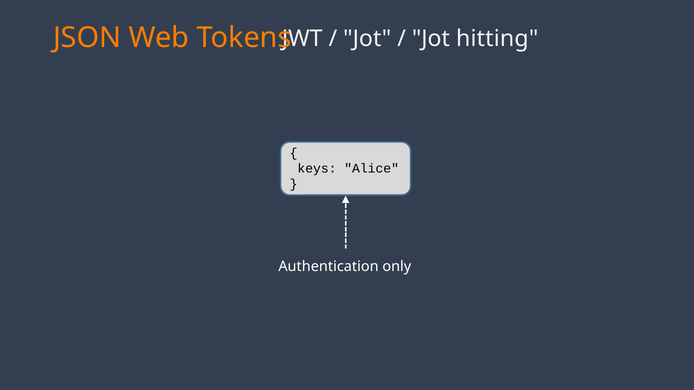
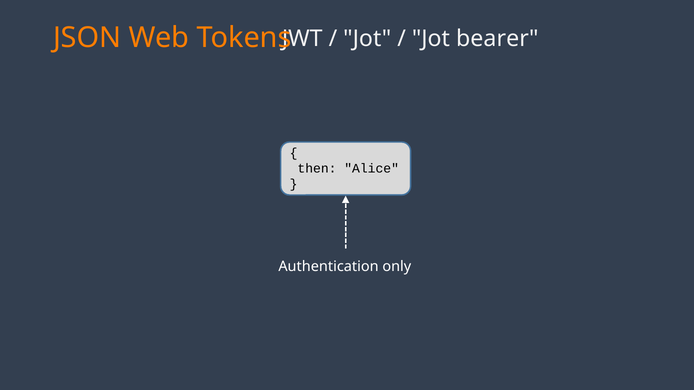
hitting: hitting -> bearer
keys: keys -> then
